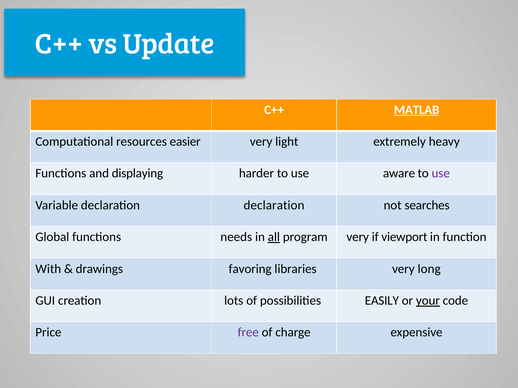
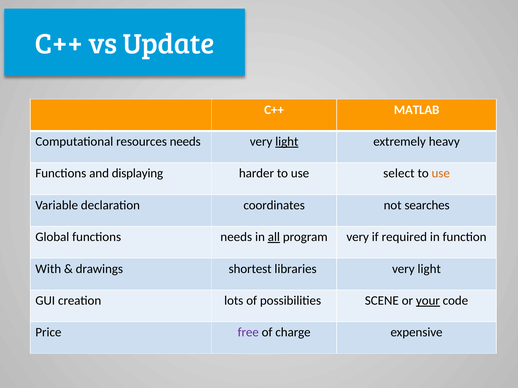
MATLAB underline: present -> none
resources easier: easier -> needs
light at (287, 142) underline: none -> present
aware: aware -> select
use at (441, 174) colour: purple -> orange
declaration declaration: declaration -> coordinates
viewport: viewport -> required
favoring: favoring -> shortest
libraries very long: long -> light
EASILY: EASILY -> SCENE
